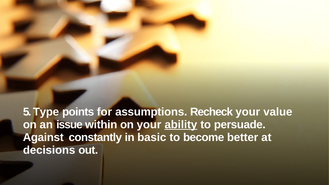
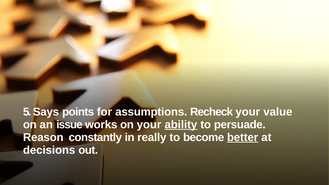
Type: Type -> Says
within: within -> works
Against: Against -> Reason
basic: basic -> really
better underline: none -> present
